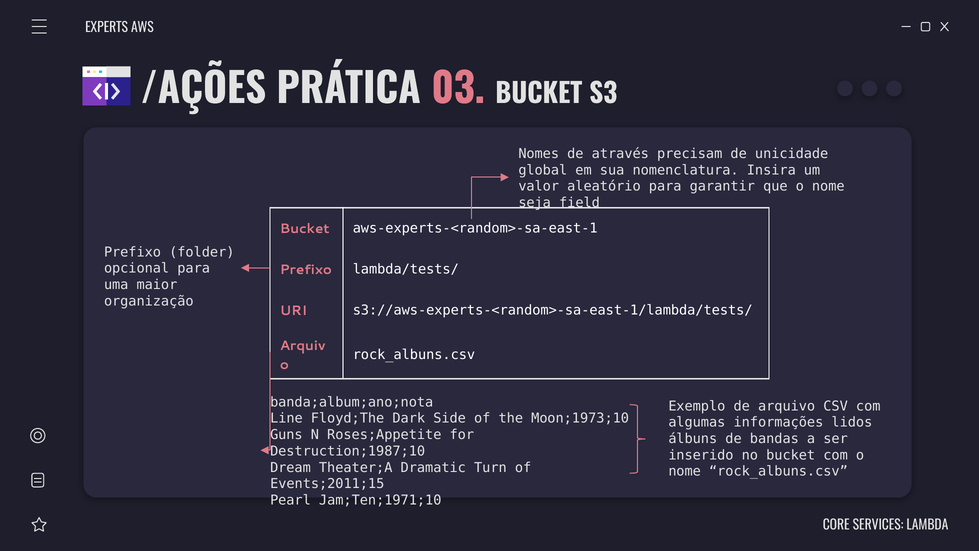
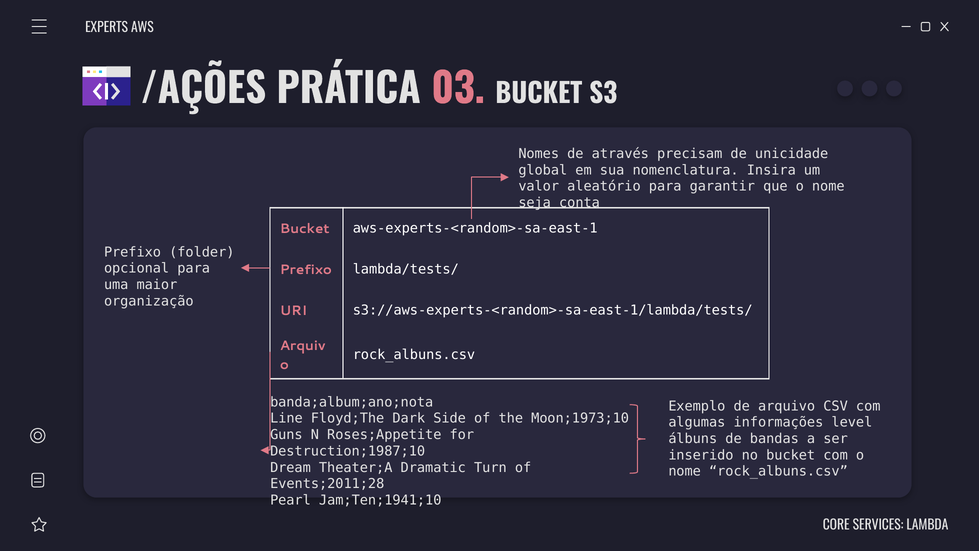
field: field -> conta
lidos: lidos -> level
Events;2011;15: Events;2011;15 -> Events;2011;28
Jam;Ten;1971;10: Jam;Ten;1971;10 -> Jam;Ten;1941;10
